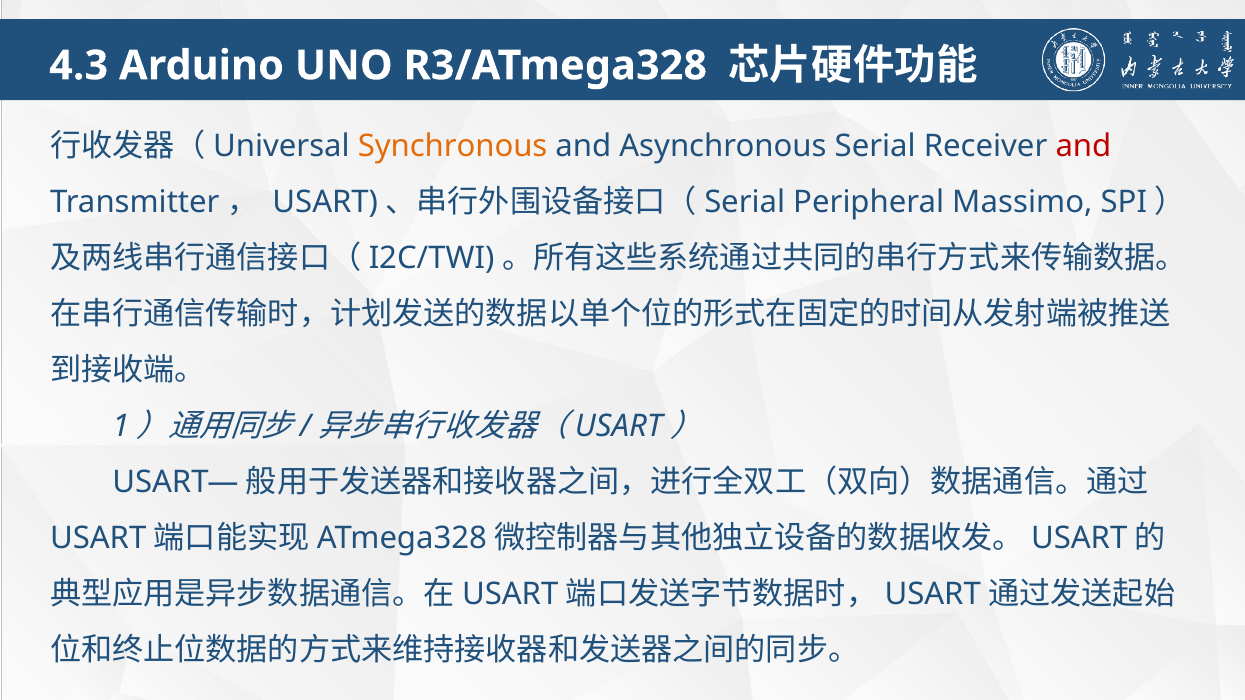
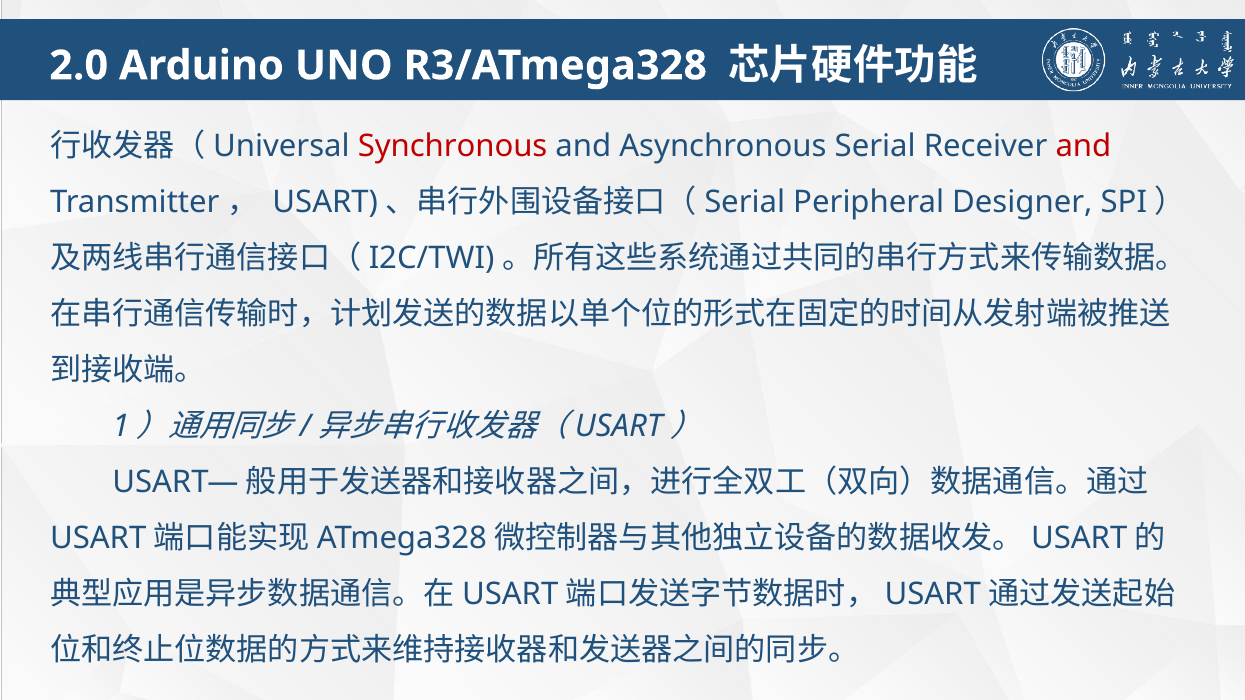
4.3: 4.3 -> 2.0
Synchronous colour: orange -> red
Massimo: Massimo -> Designer
